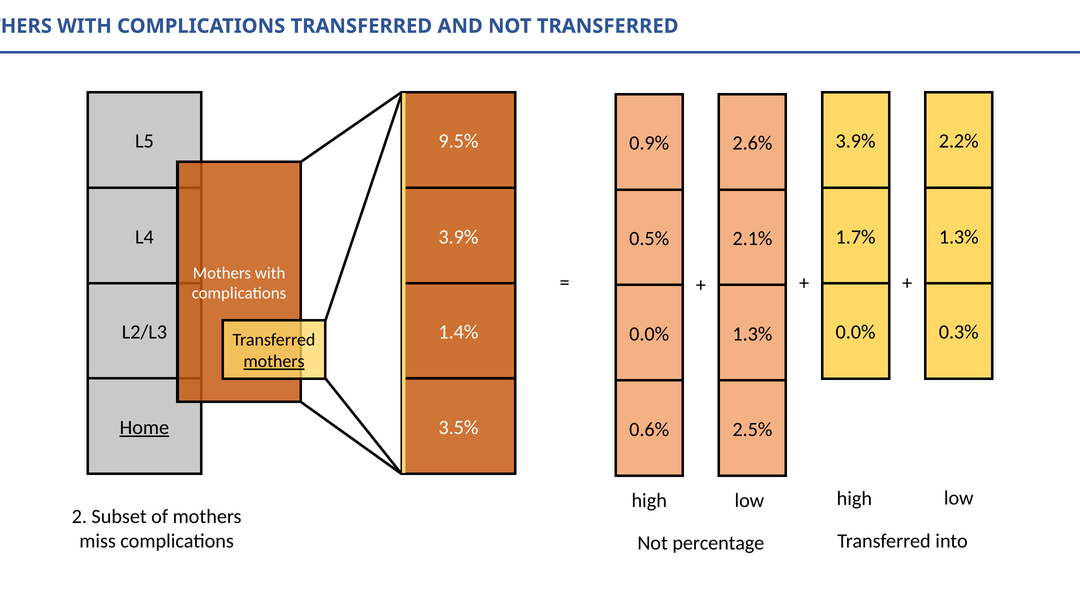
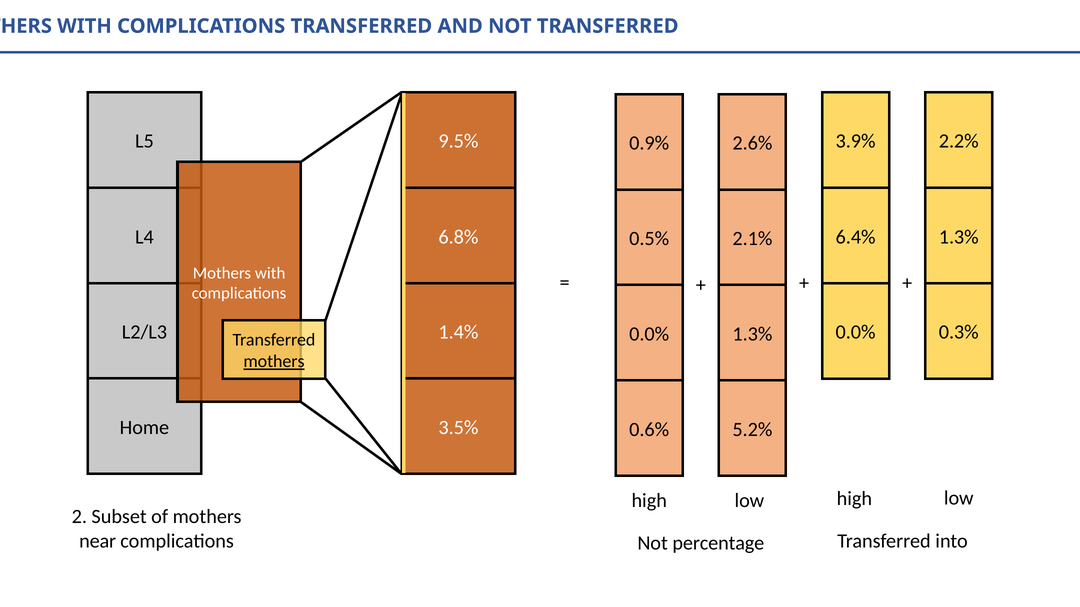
3.9% at (458, 237): 3.9% -> 6.8%
1.7%: 1.7% -> 6.4%
Home underline: present -> none
2.5%: 2.5% -> 5.2%
miss: miss -> near
